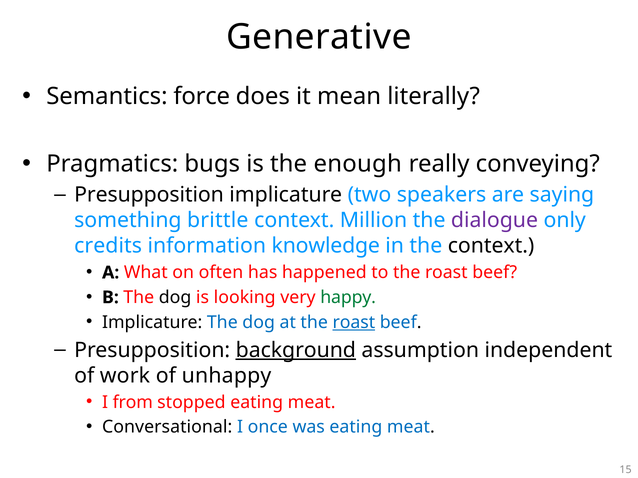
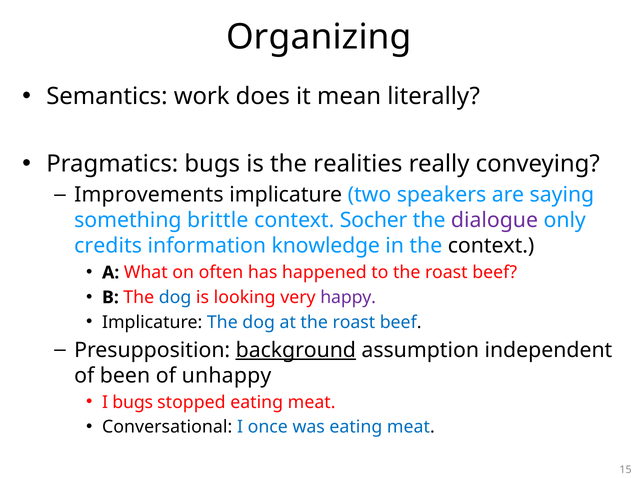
Generative: Generative -> Organizing
force: force -> work
enough: enough -> realities
Presupposition at (149, 195): Presupposition -> Improvements
Million: Million -> Socher
dog at (175, 298) colour: black -> blue
happy colour: green -> purple
roast at (354, 323) underline: present -> none
work: work -> been
I from: from -> bugs
